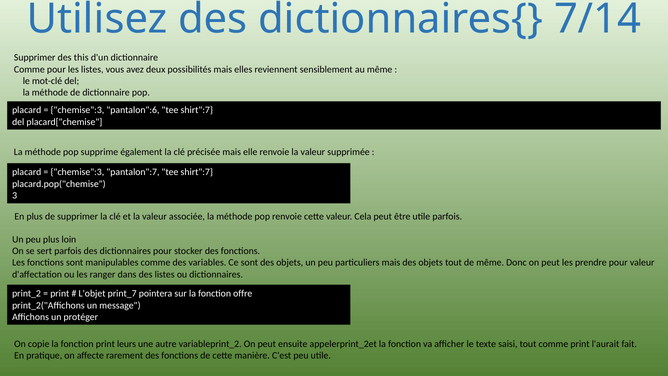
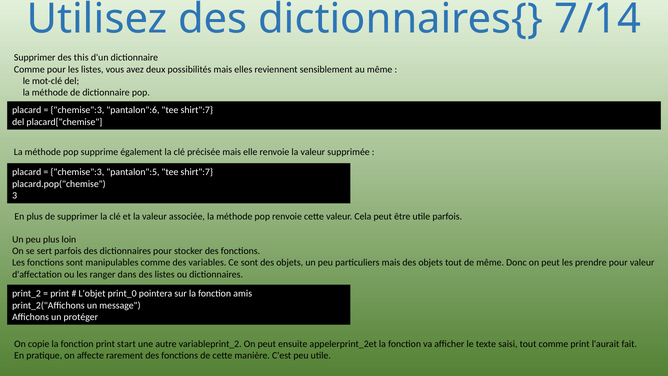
pantalon":7: pantalon":7 -> pantalon":5
print_7: print_7 -> print_0
offre: offre -> amis
leurs: leurs -> start
